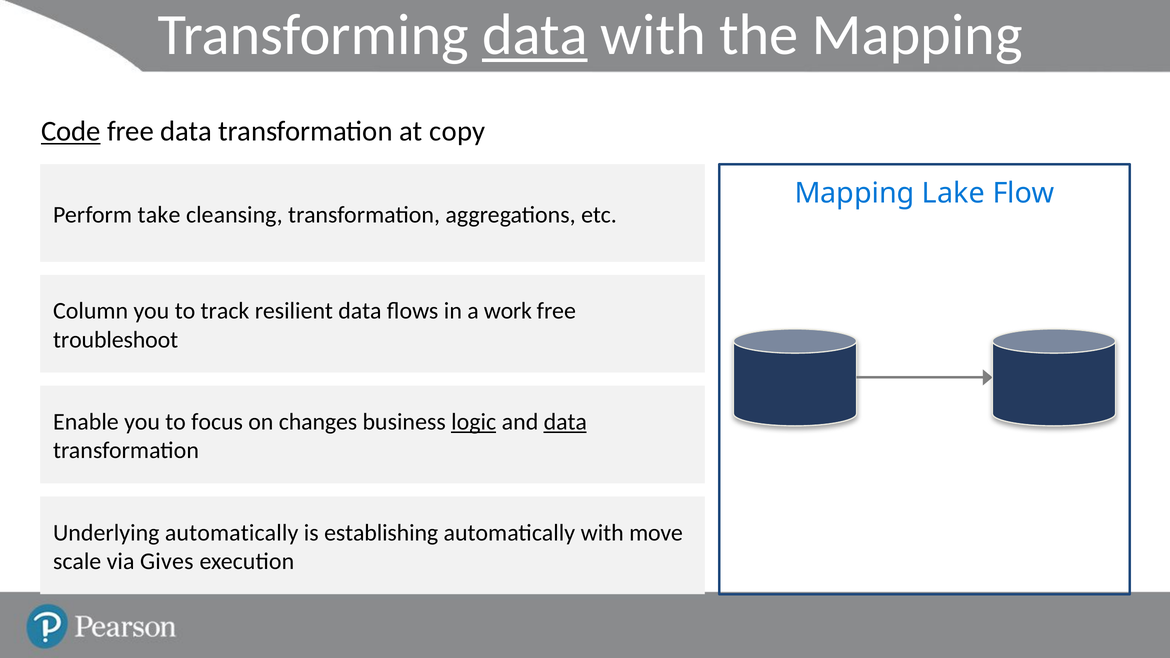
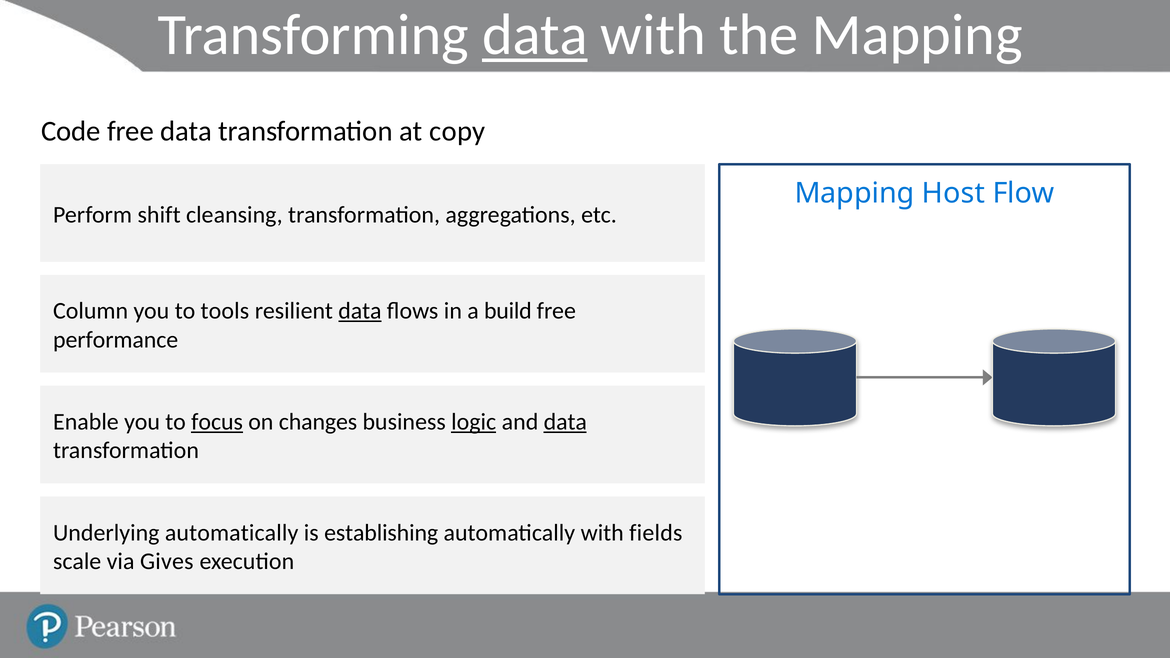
Code underline: present -> none
Lake: Lake -> Host
take: take -> shift
track: track -> tools
data at (360, 311) underline: none -> present
work: work -> build
troubleshoot: troubleshoot -> performance
focus underline: none -> present
move: move -> fields
